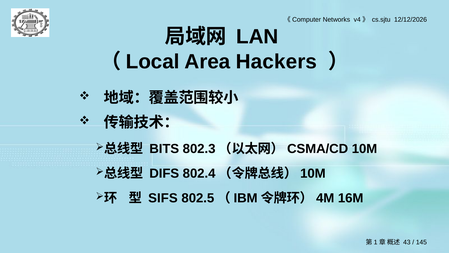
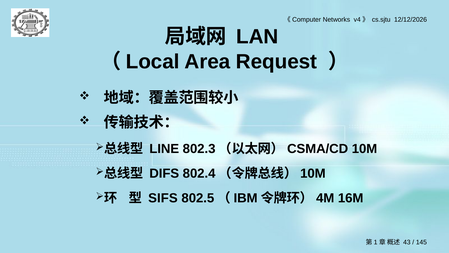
Hackers: Hackers -> Request
BITS: BITS -> LINE
